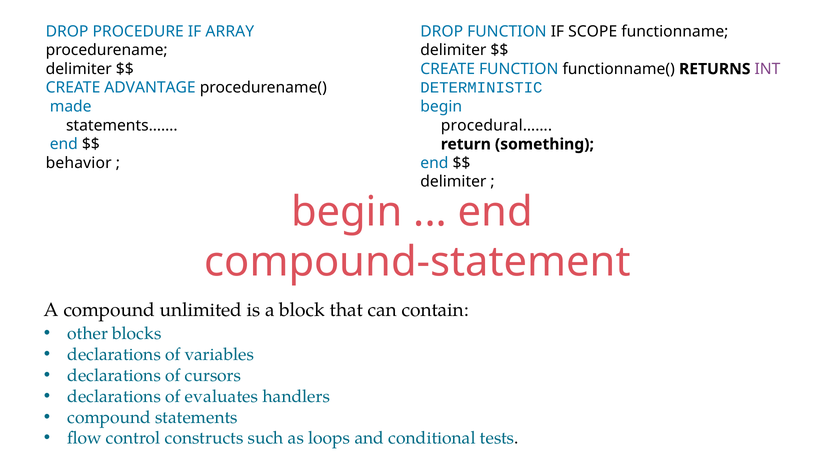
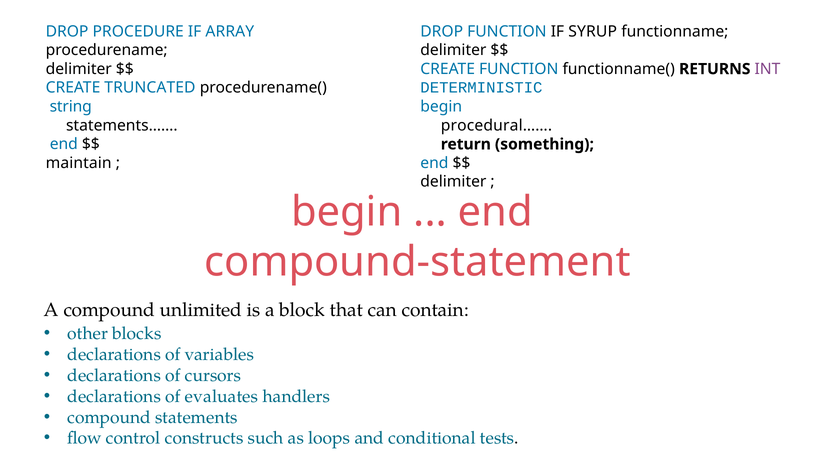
SCOPE: SCOPE -> SYRUP
ADVANTAGE: ADVANTAGE -> TRUNCATED
made: made -> string
behavior: behavior -> maintain
